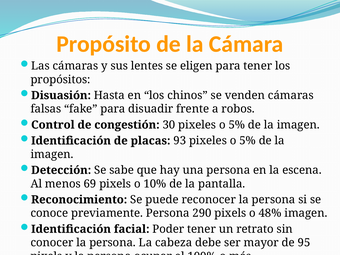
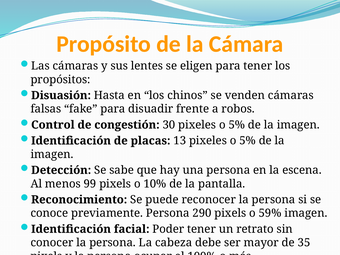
93: 93 -> 13
69: 69 -> 99
48%: 48% -> 59%
95: 95 -> 35
